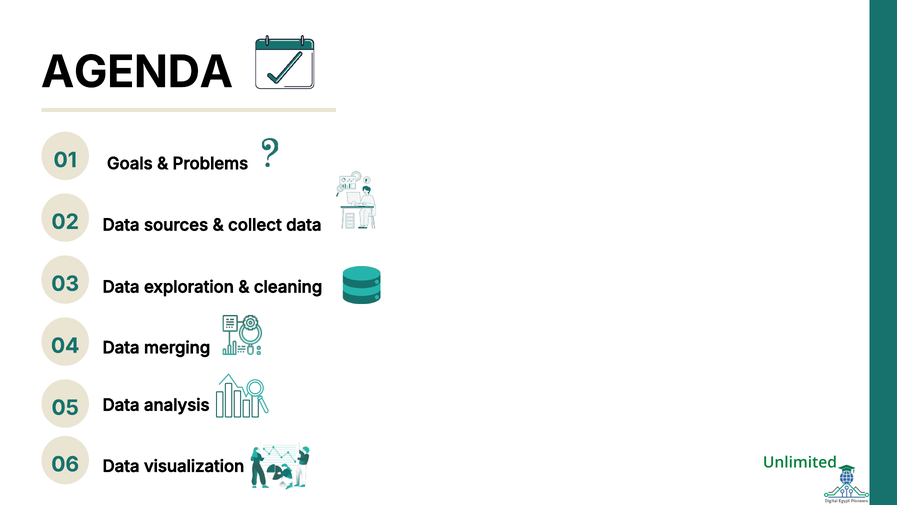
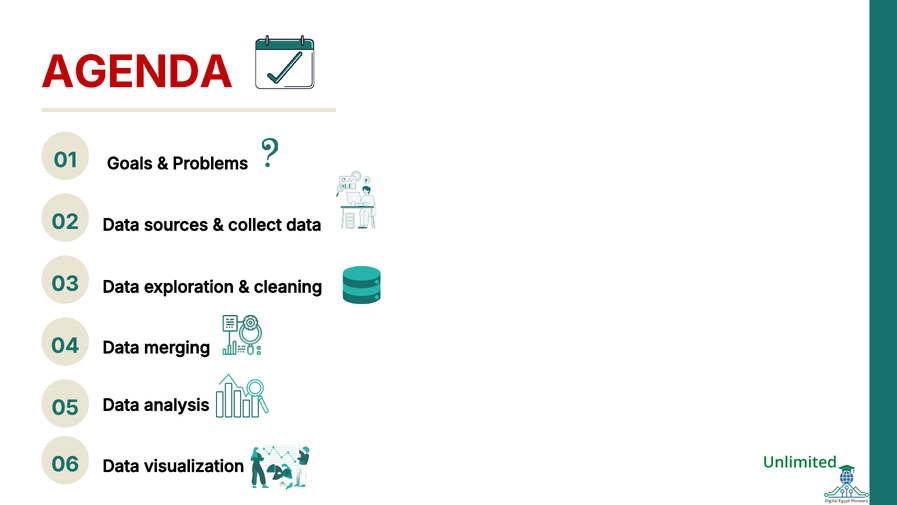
AGENDA colour: black -> red
